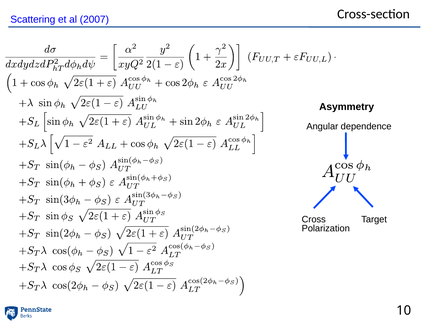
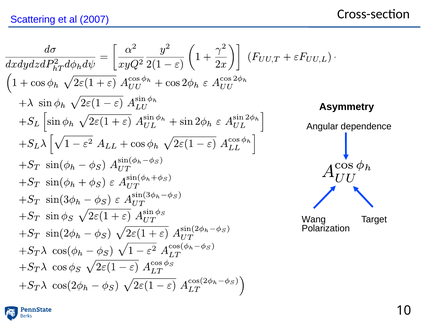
Cross: Cross -> Wang
